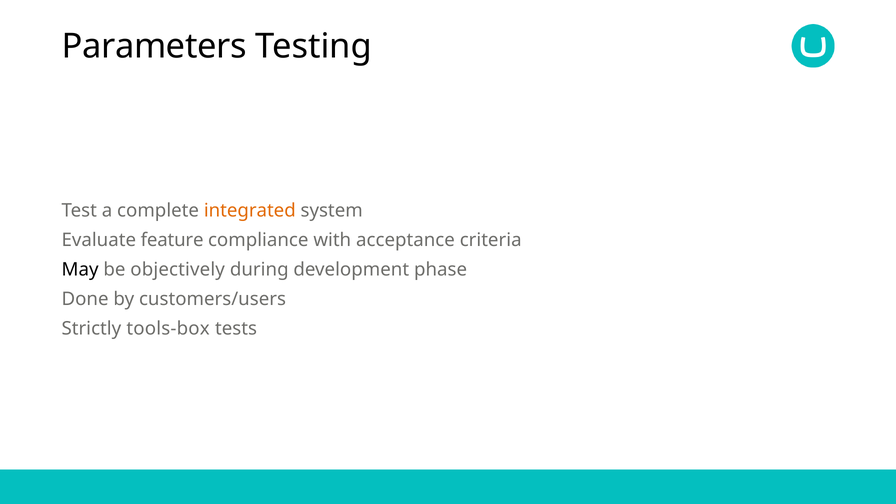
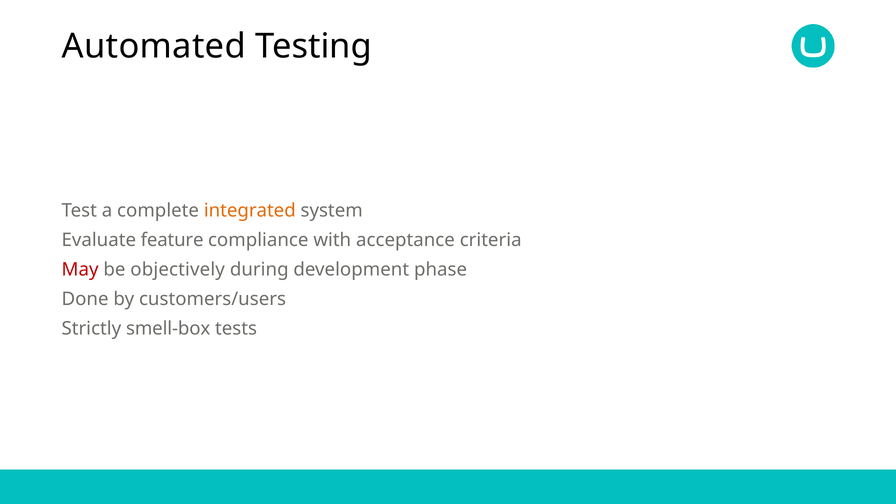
Parameters: Parameters -> Automated
May colour: black -> red
tools-box: tools-box -> smell-box
